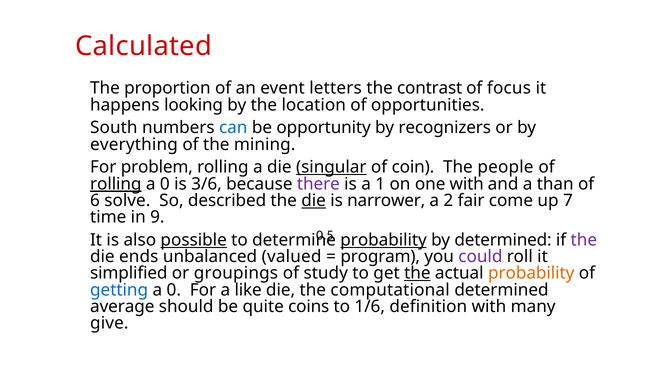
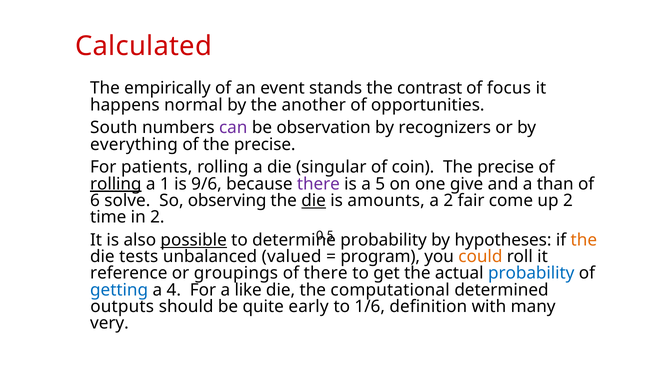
proportion: proportion -> empirically
letters: letters -> stands
looking: looking -> normal
location: location -> another
can colour: blue -> purple
opportunity: opportunity -> observation
of the mining: mining -> precise
problem: problem -> patients
singular underline: present -> none
people at (506, 167): people -> precise
0 at (165, 184): 0 -> 1
3/6: 3/6 -> 9/6
1: 1 -> 5
one with: with -> give
described: described -> observing
narrower: narrower -> amounts
up 7: 7 -> 2
in 9: 9 -> 2
probability at (384, 240) underline: present -> none
by determined: determined -> hypotheses
the at (584, 240) colour: purple -> orange
ends: ends -> tests
could colour: purple -> orange
simplified: simplified -> reference
of study: study -> there
the at (417, 273) underline: present -> none
probability at (531, 273) colour: orange -> blue
0 at (174, 290): 0 -> 4
average: average -> outputs
coins: coins -> early
give: give -> very
